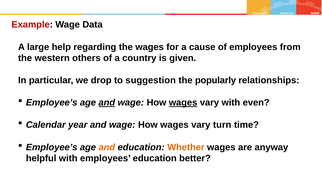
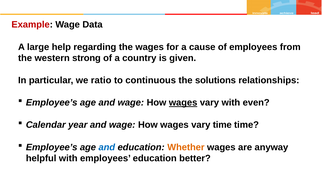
others: others -> strong
drop: drop -> ratio
suggestion: suggestion -> continuous
popularly: popularly -> solutions
and at (107, 103) underline: present -> none
vary turn: turn -> time
and at (107, 147) colour: orange -> blue
